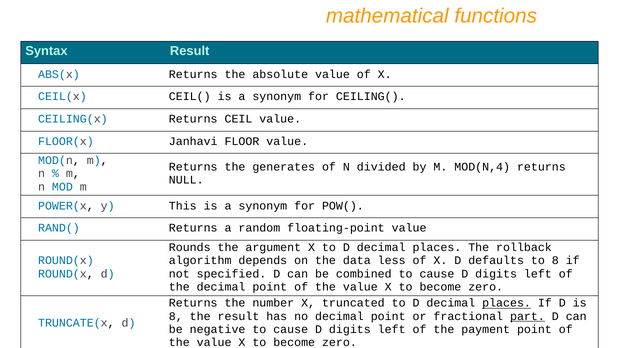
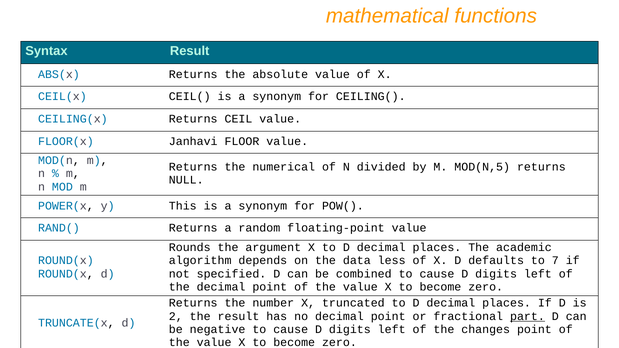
generates: generates -> numerical
MOD(N,4: MOD(N,4 -> MOD(N,5
rollback: rollback -> academic
to 8: 8 -> 7
places at (507, 303) underline: present -> none
8 at (176, 316): 8 -> 2
payment: payment -> changes
